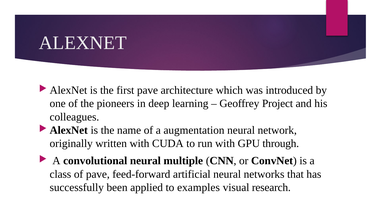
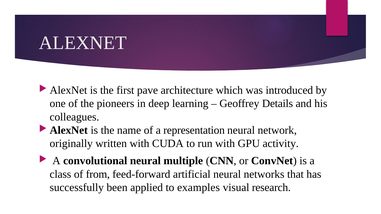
Project: Project -> Details
augmentation: augmentation -> representation
through: through -> activity
of pave: pave -> from
